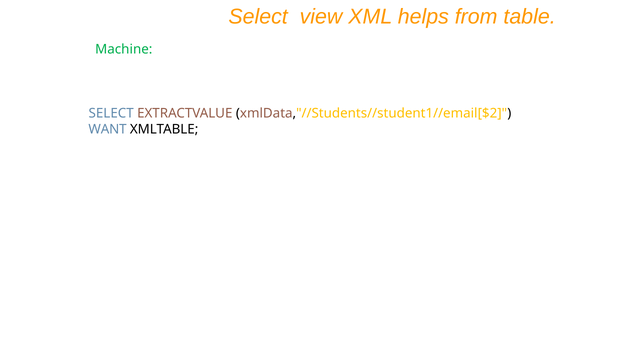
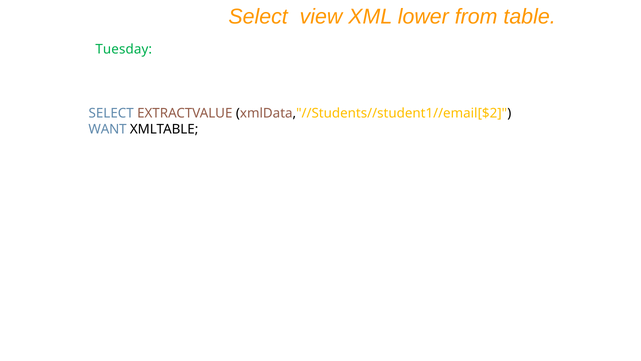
helps: helps -> lower
Machine: Machine -> Tuesday
